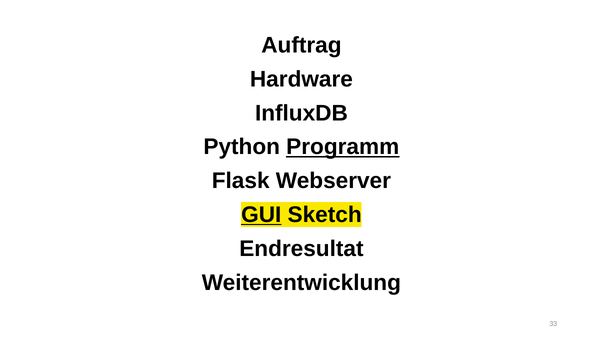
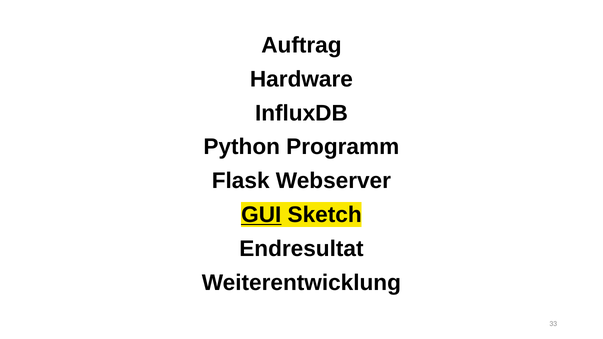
Programm underline: present -> none
